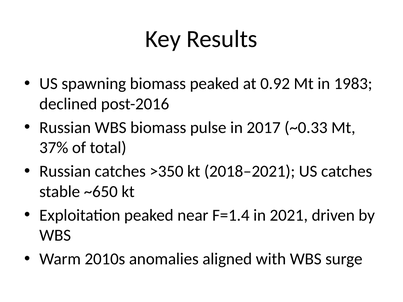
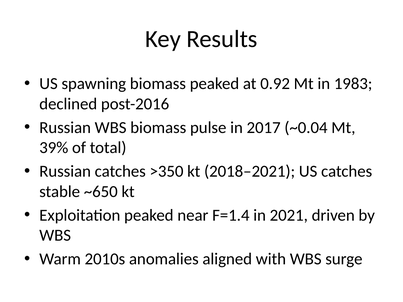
~0.33: ~0.33 -> ~0.04
37%: 37% -> 39%
